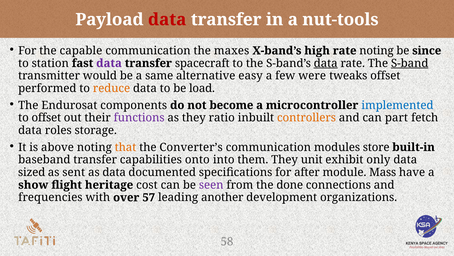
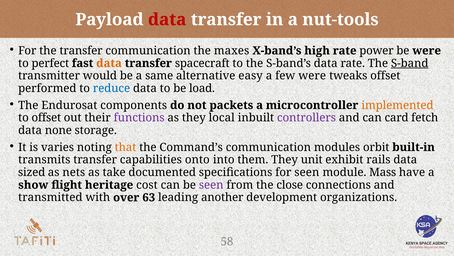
the capable: capable -> transfer
rate noting: noting -> power
be since: since -> were
station: station -> perfect
data at (109, 63) colour: purple -> orange
data at (326, 63) underline: present -> none
reduce colour: orange -> blue
become: become -> packets
implemented colour: blue -> orange
ratio: ratio -> local
controllers colour: orange -> purple
part: part -> card
roles: roles -> none
above: above -> varies
Converter’s: Converter’s -> Command’s
store: store -> orbit
baseband: baseband -> transmits
only: only -> rails
sent: sent -> nets
as data: data -> take
for after: after -> seen
done: done -> close
frequencies: frequencies -> transmitted
57: 57 -> 63
